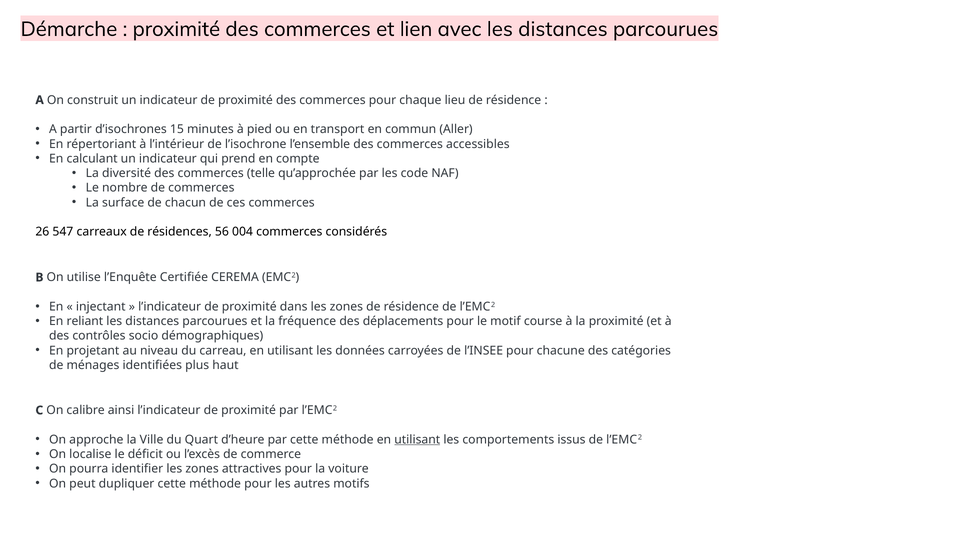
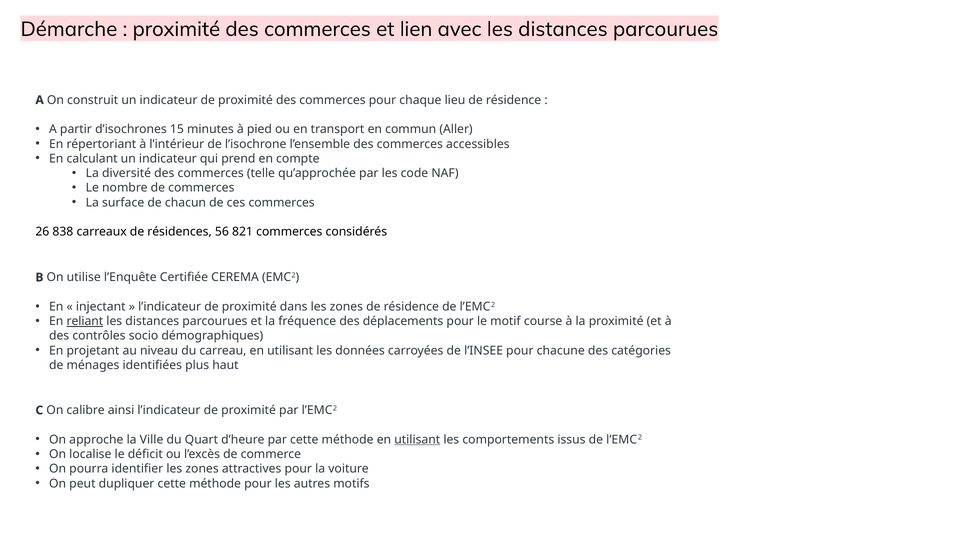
547: 547 -> 838
004: 004 -> 821
reliant underline: none -> present
